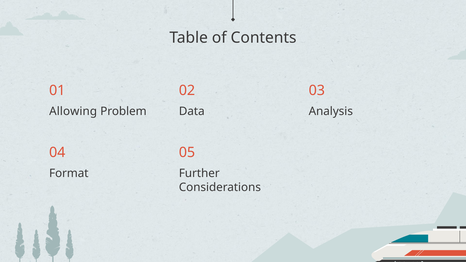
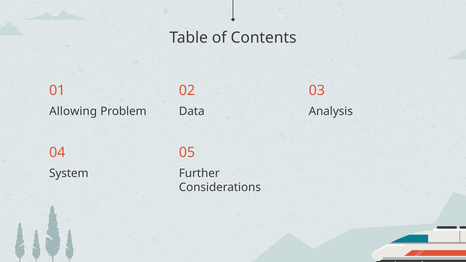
Format: Format -> System
